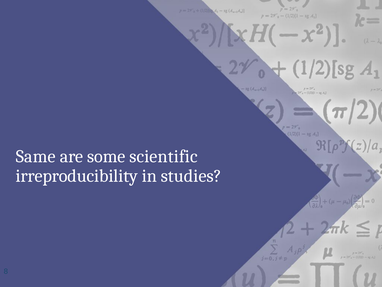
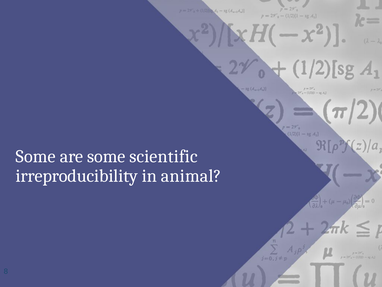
Same at (36, 156): Same -> Some
studies: studies -> animal
